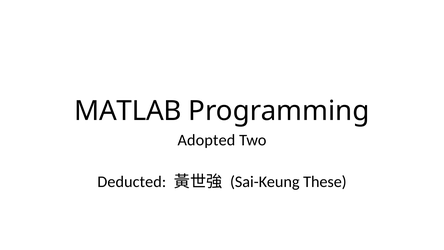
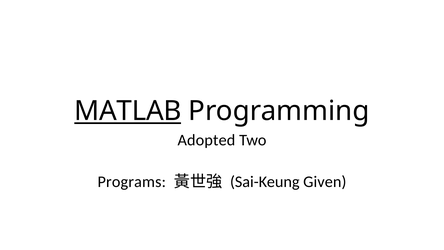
MATLAB underline: none -> present
Deducted: Deducted -> Programs
These: These -> Given
